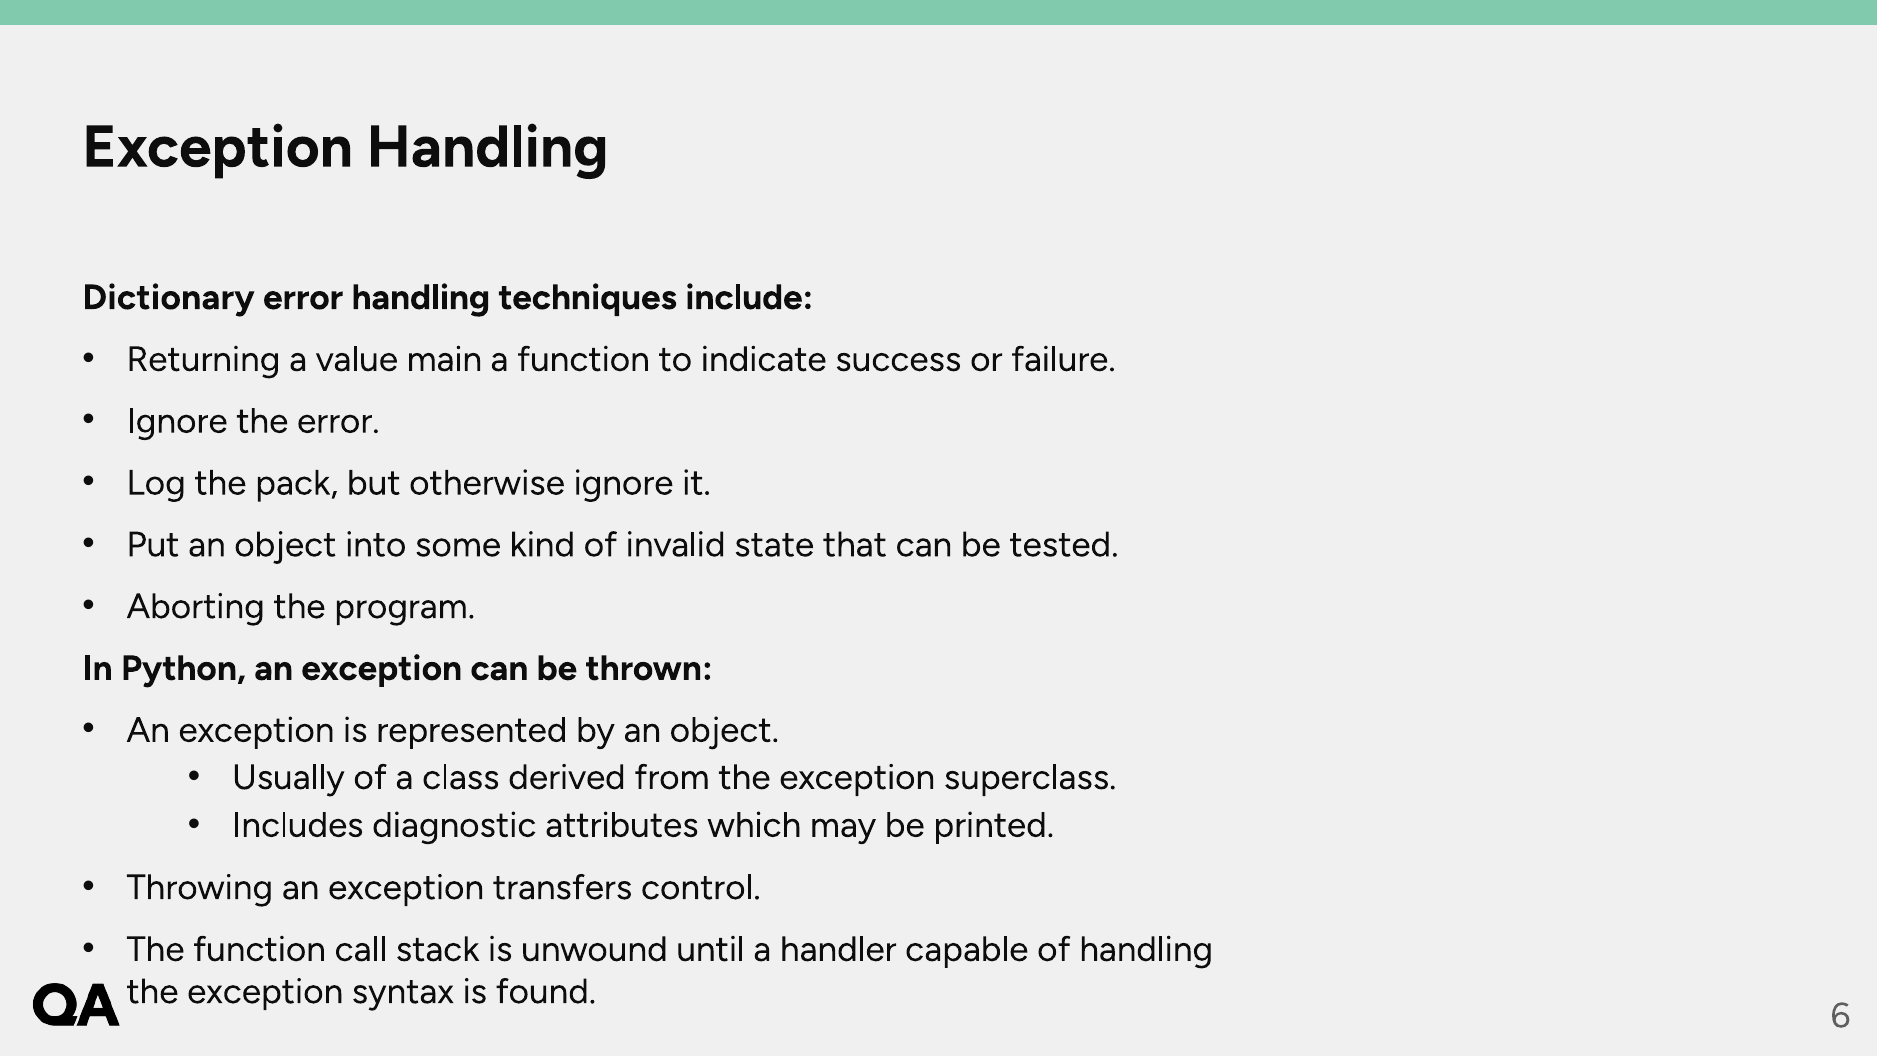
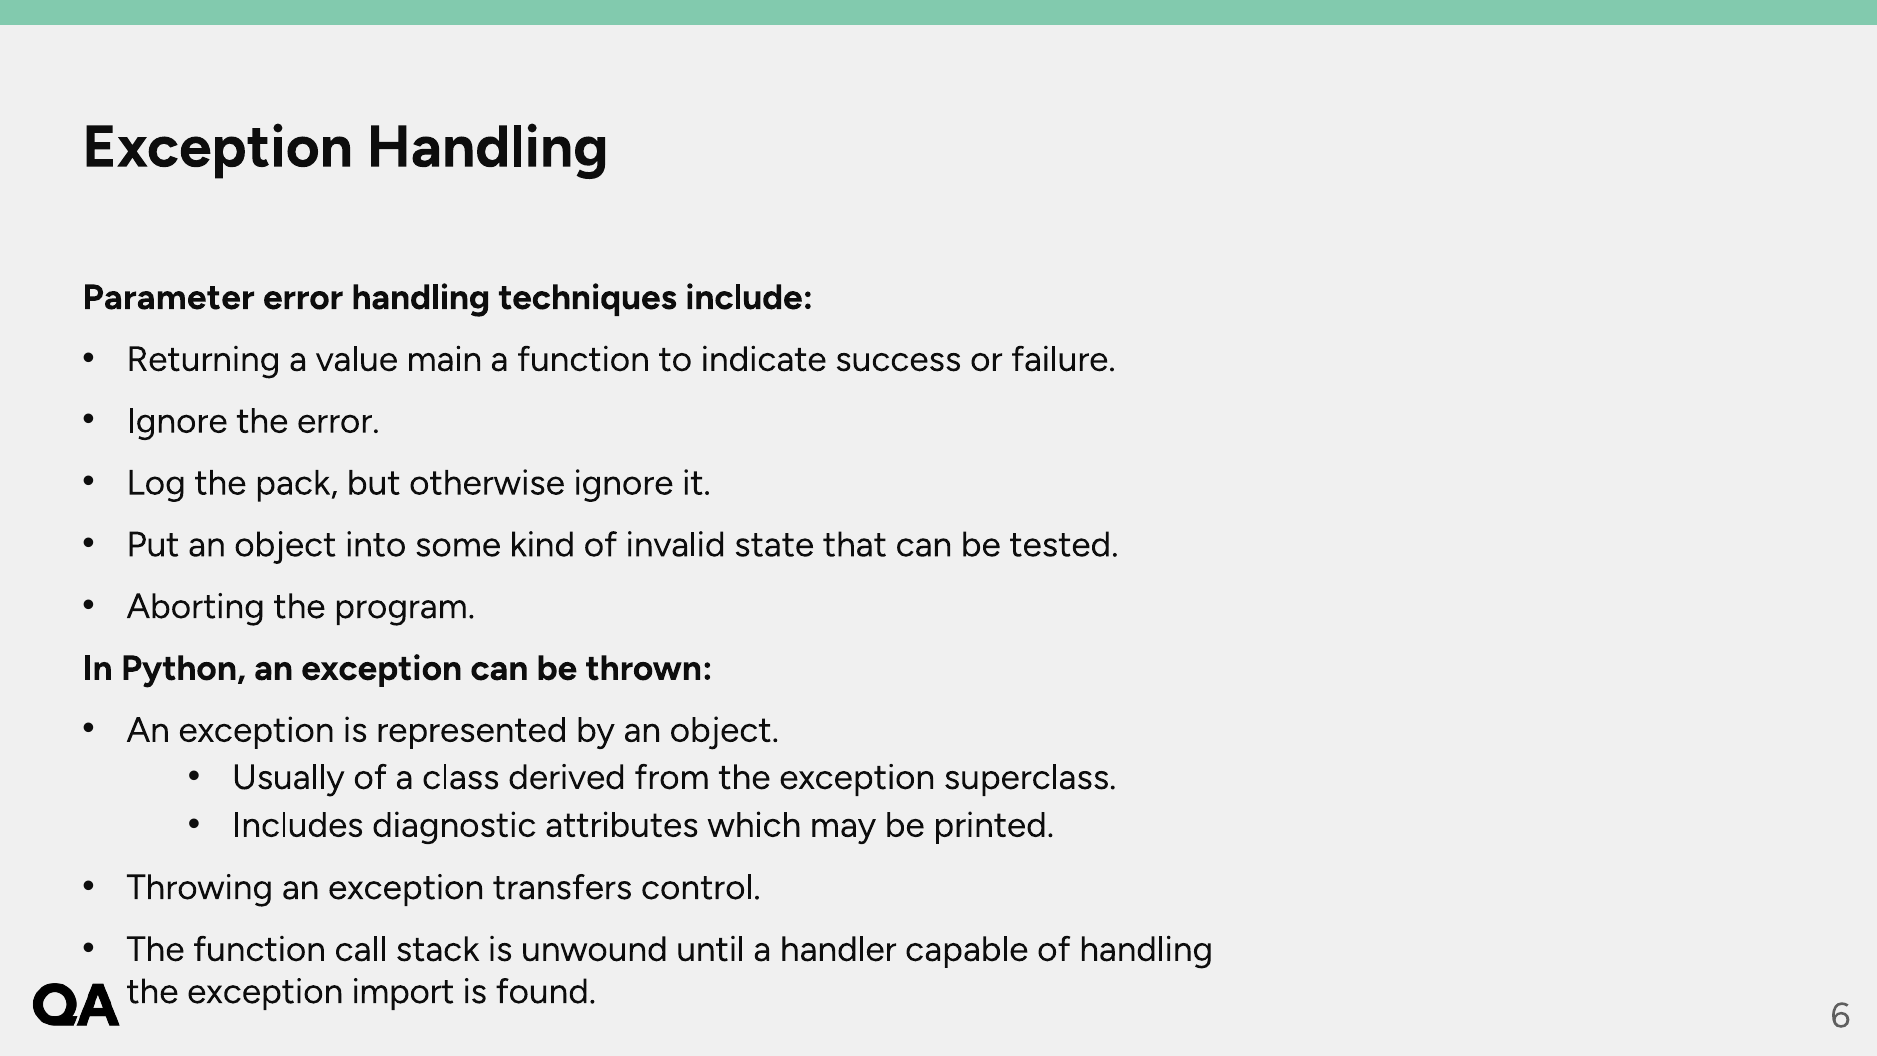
Dictionary: Dictionary -> Parameter
syntax: syntax -> import
